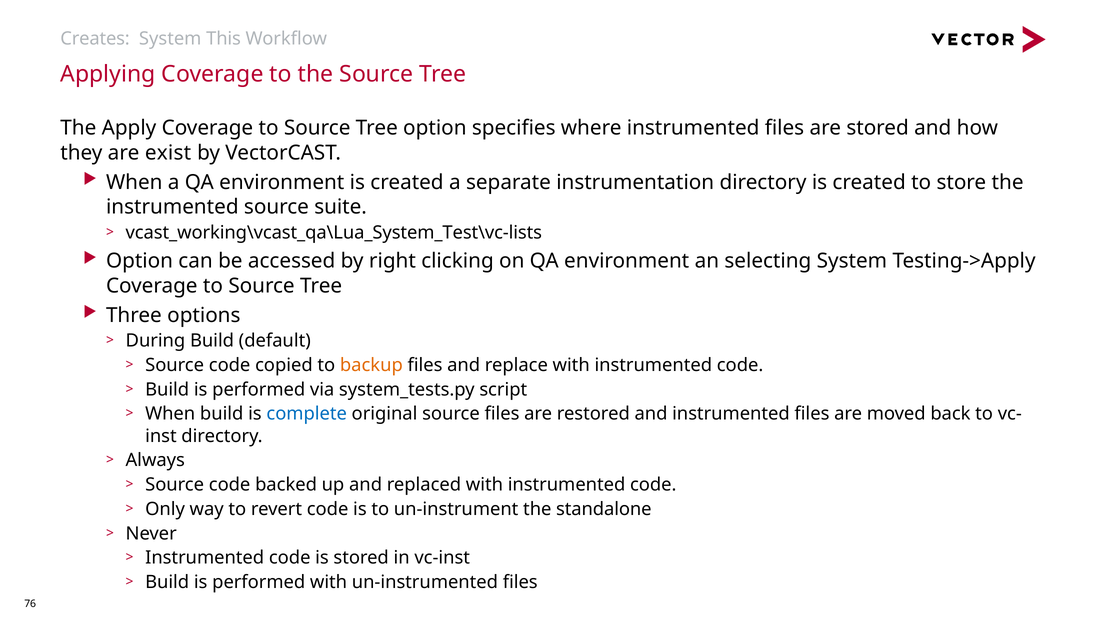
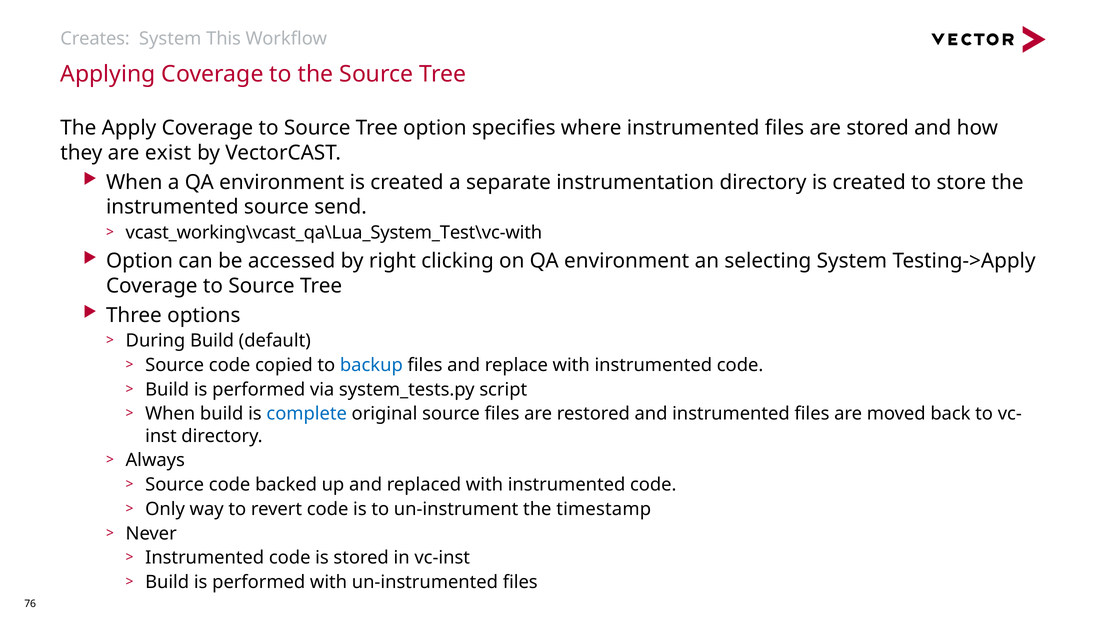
suite: suite -> send
vcast_working\vcast_qa\Lua_System_Test\vc-lists: vcast_working\vcast_qa\Lua_System_Test\vc-lists -> vcast_working\vcast_qa\Lua_System_Test\vc-with
backup colour: orange -> blue
standalone: standalone -> timestamp
